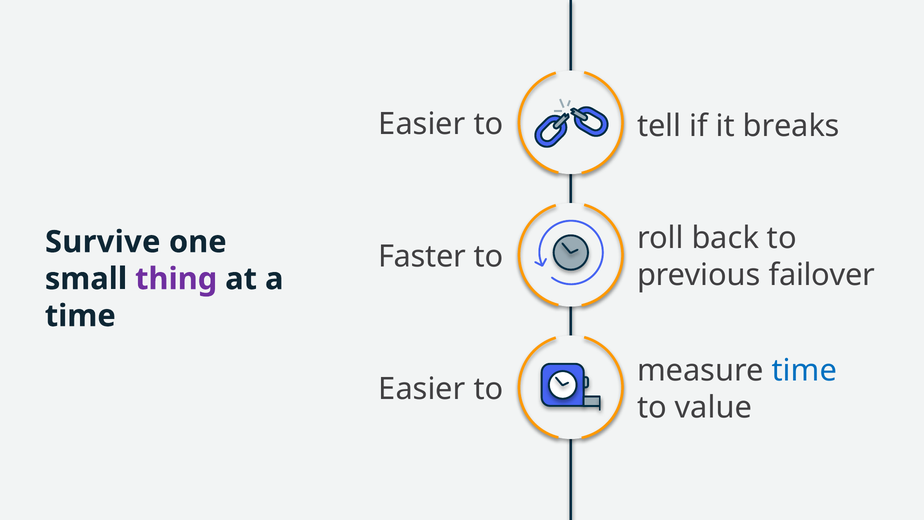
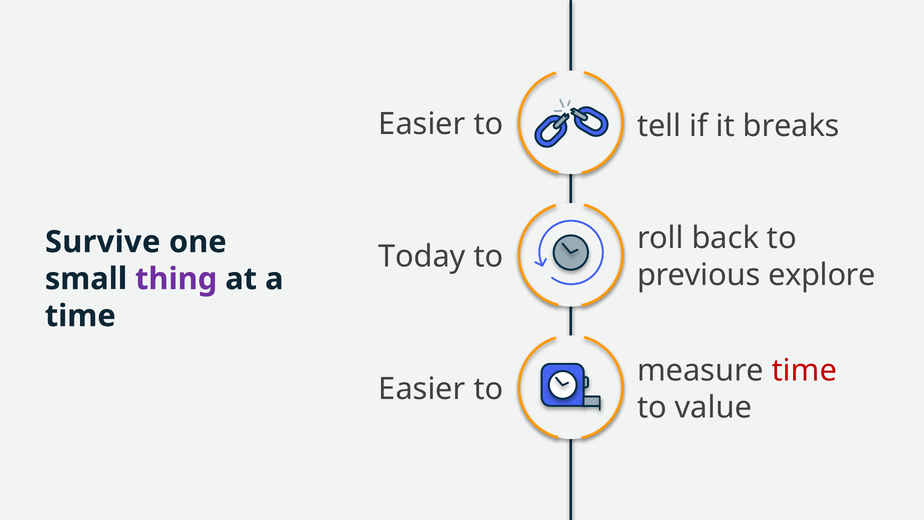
Faster: Faster -> Today
failover: failover -> explore
time at (804, 370) colour: blue -> red
